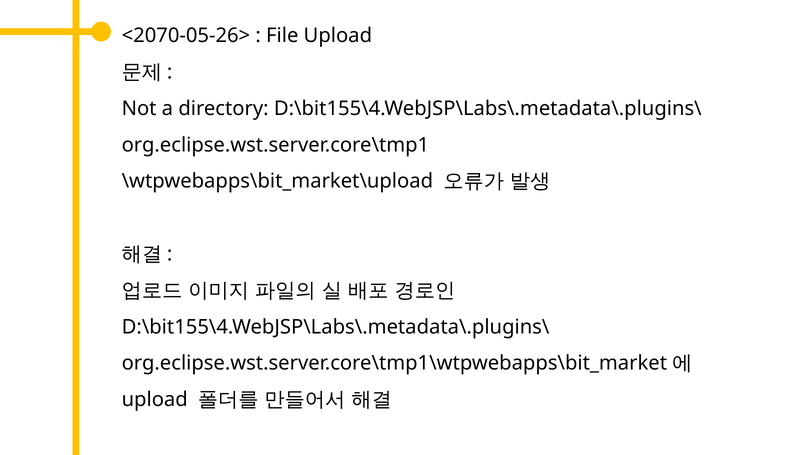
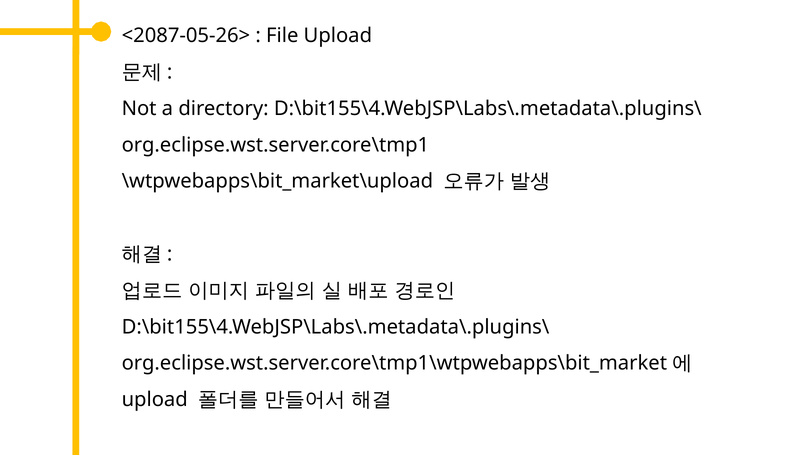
<2070-05-26>: <2070-05-26> -> <2087-05-26>
